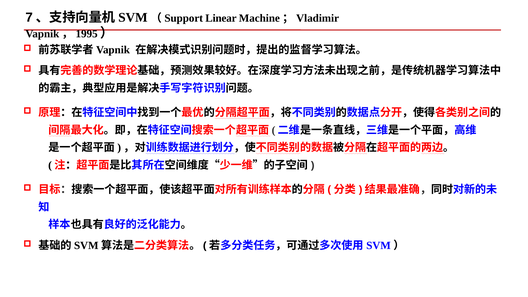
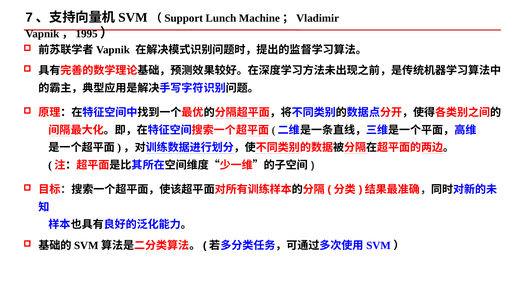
Linear: Linear -> Lunch
